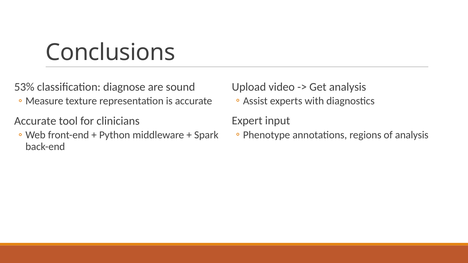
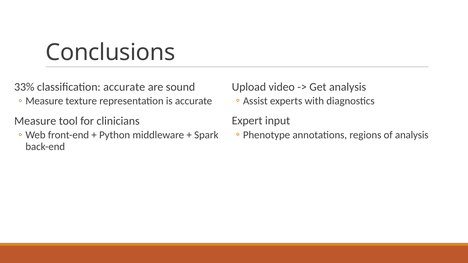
53%: 53% -> 33%
classification diagnose: diagnose -> accurate
Accurate at (35, 121): Accurate -> Measure
